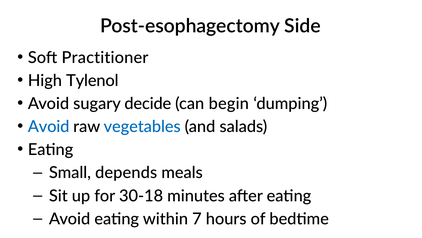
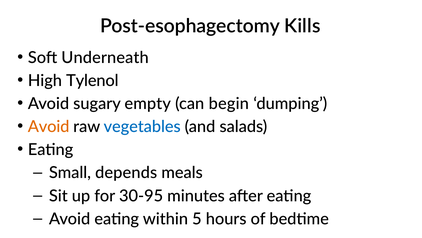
Side: Side -> Kills
Practitioner: Practitioner -> Underneath
decide: decide -> empty
Avoid at (49, 126) colour: blue -> orange
30-18: 30-18 -> 30-95
7: 7 -> 5
